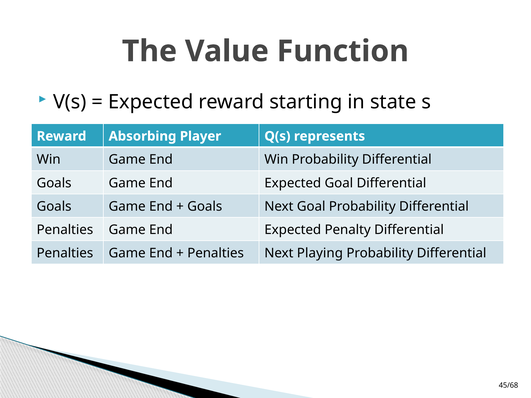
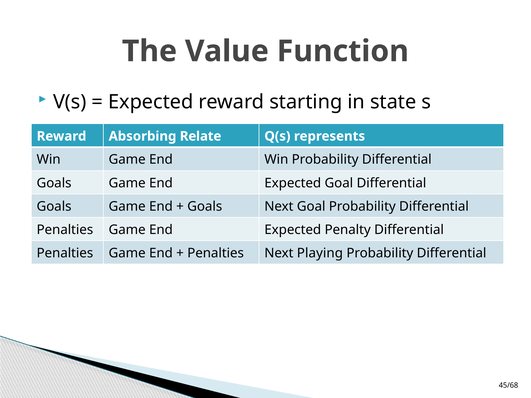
Player: Player -> Relate
